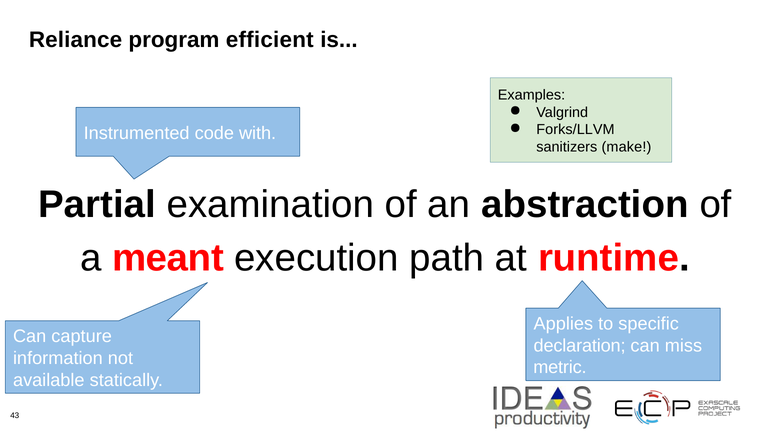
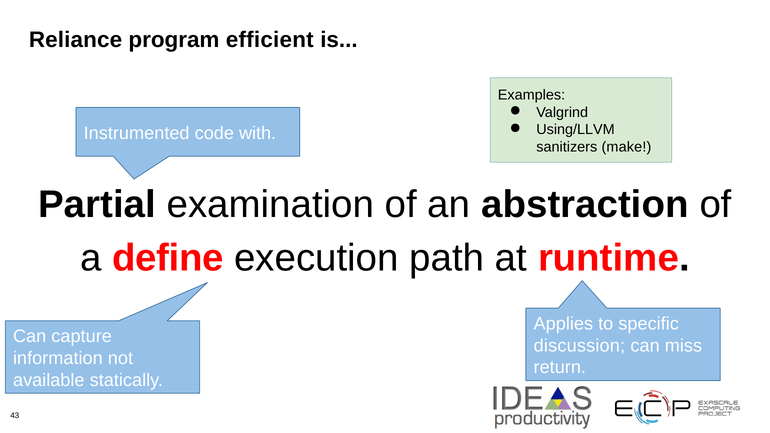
Forks/LLVM: Forks/LLVM -> Using/LLVM
meant: meant -> define
declaration: declaration -> discussion
metric: metric -> return
